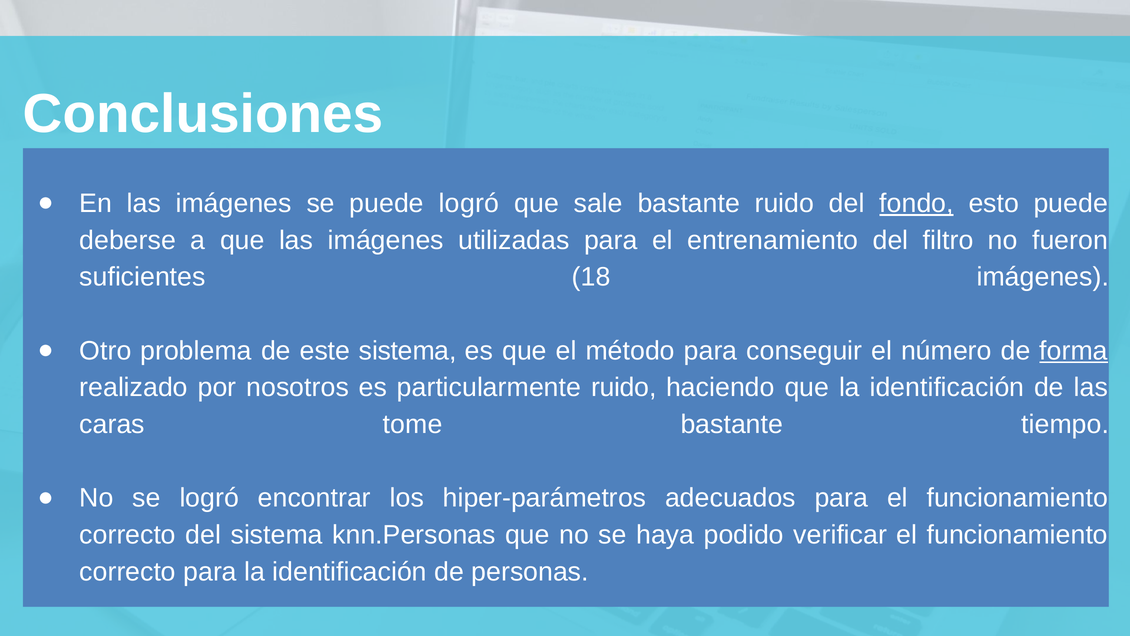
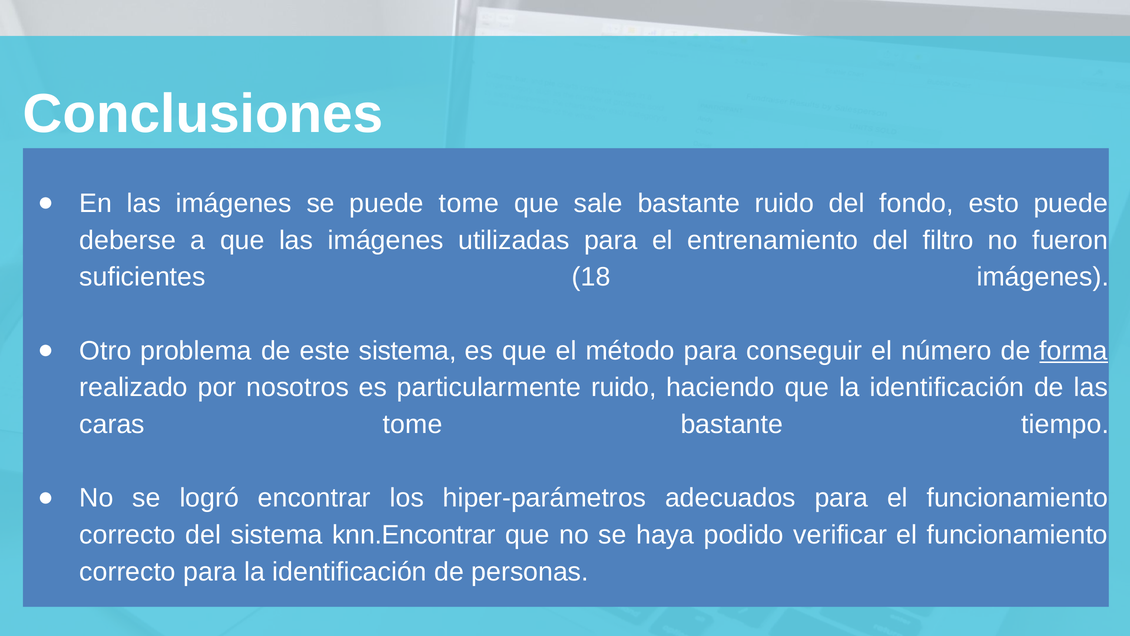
puede logró: logró -> tome
fondo underline: present -> none
knn.Personas: knn.Personas -> knn.Encontrar
